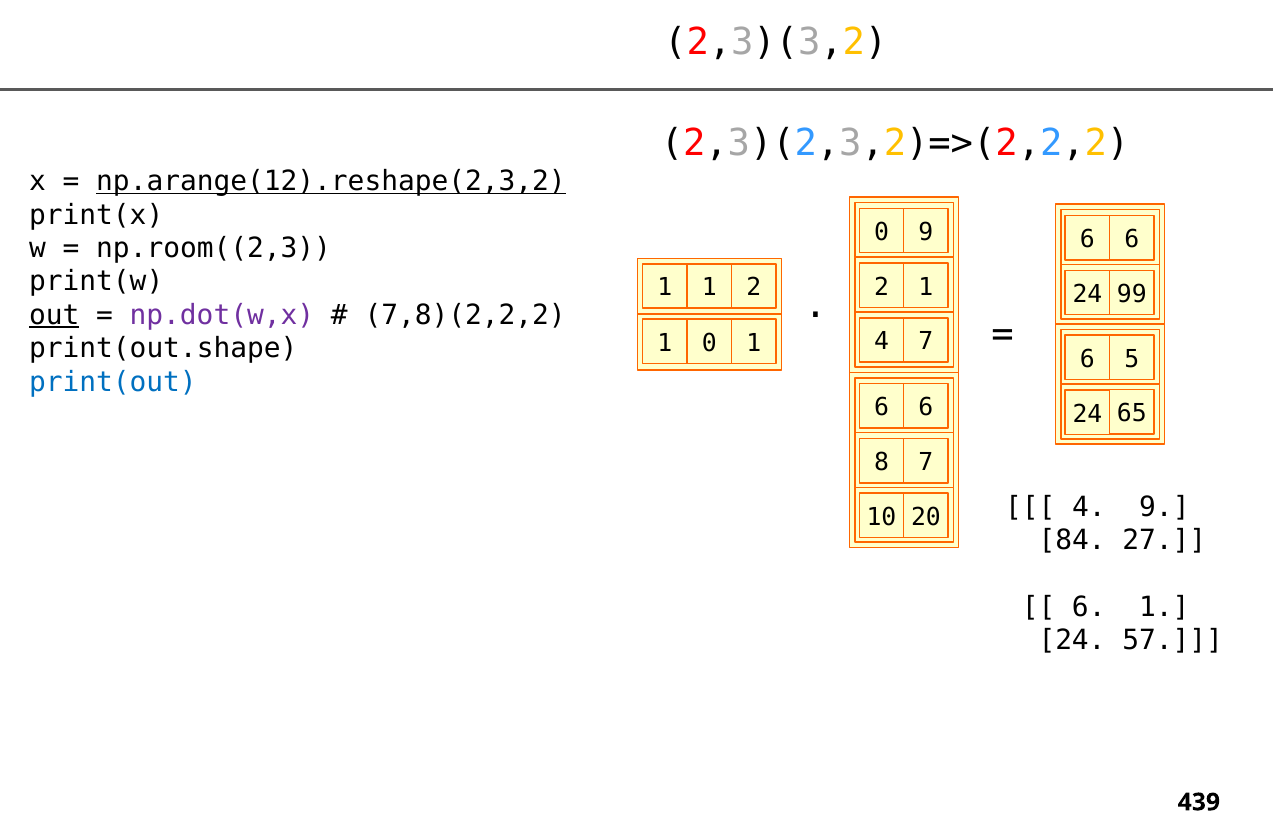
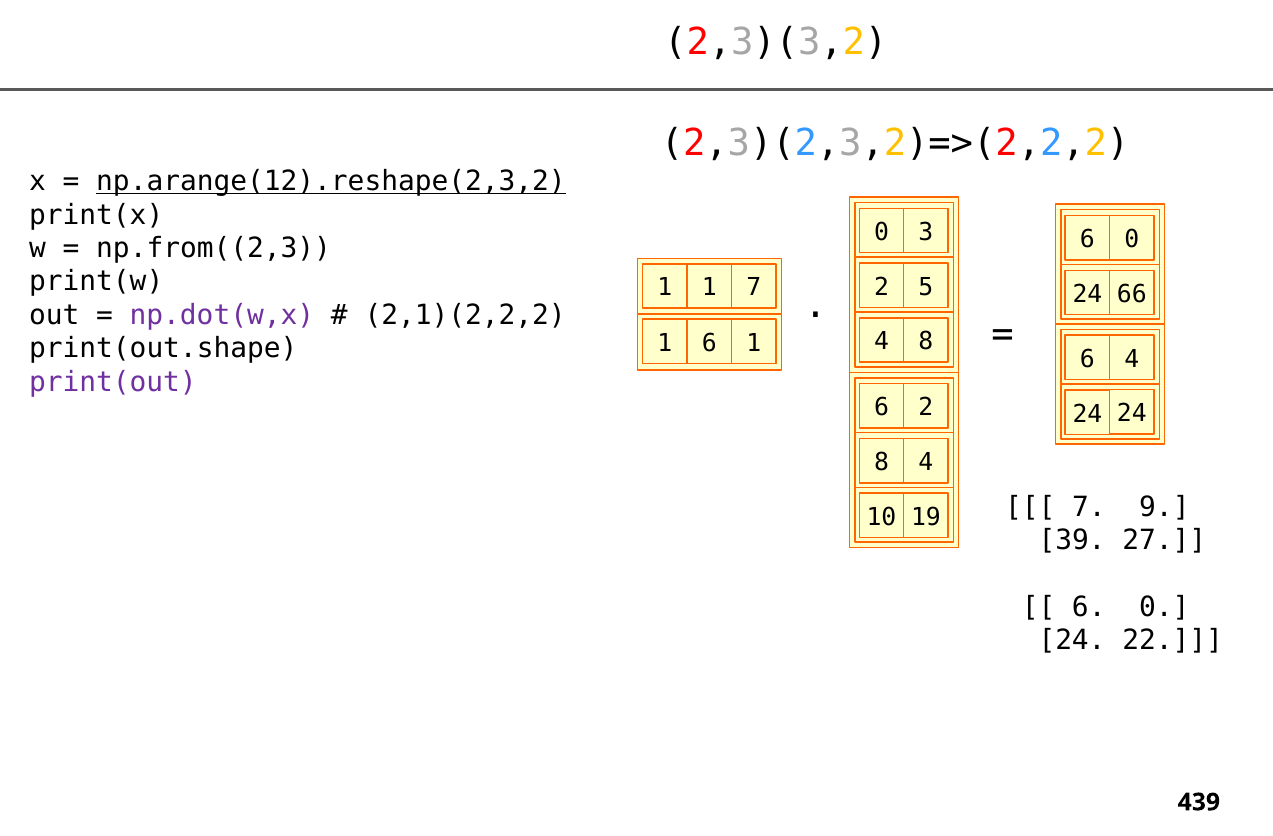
0 9: 9 -> 3
6 at (1132, 239): 6 -> 0
np.room((2,3: np.room((2,3 -> np.from((2,3
1 at (926, 287): 1 -> 5
1 2: 2 -> 7
99: 99 -> 66
out underline: present -> none
7,8)(2,2,2: 7,8)(2,2,2 -> 2,1)(2,2,2
4 7: 7 -> 8
1 0: 0 -> 6
6 5: 5 -> 4
print(out colour: blue -> purple
6 at (926, 408): 6 -> 2
24 65: 65 -> 24
8 7: 7 -> 4
4 at (1089, 507): 4 -> 7
20: 20 -> 19
84: 84 -> 39
1 at (1164, 607): 1 -> 0
57: 57 -> 22
